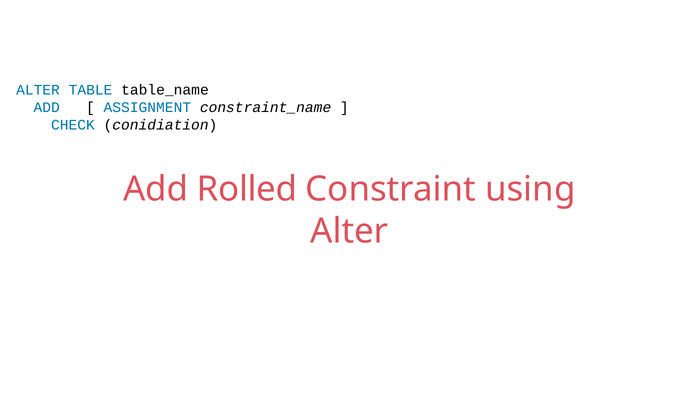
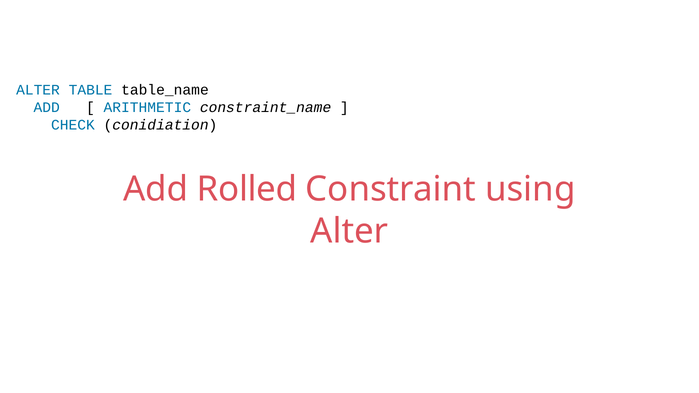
ASSIGNMENT: ASSIGNMENT -> ARITHMETIC
